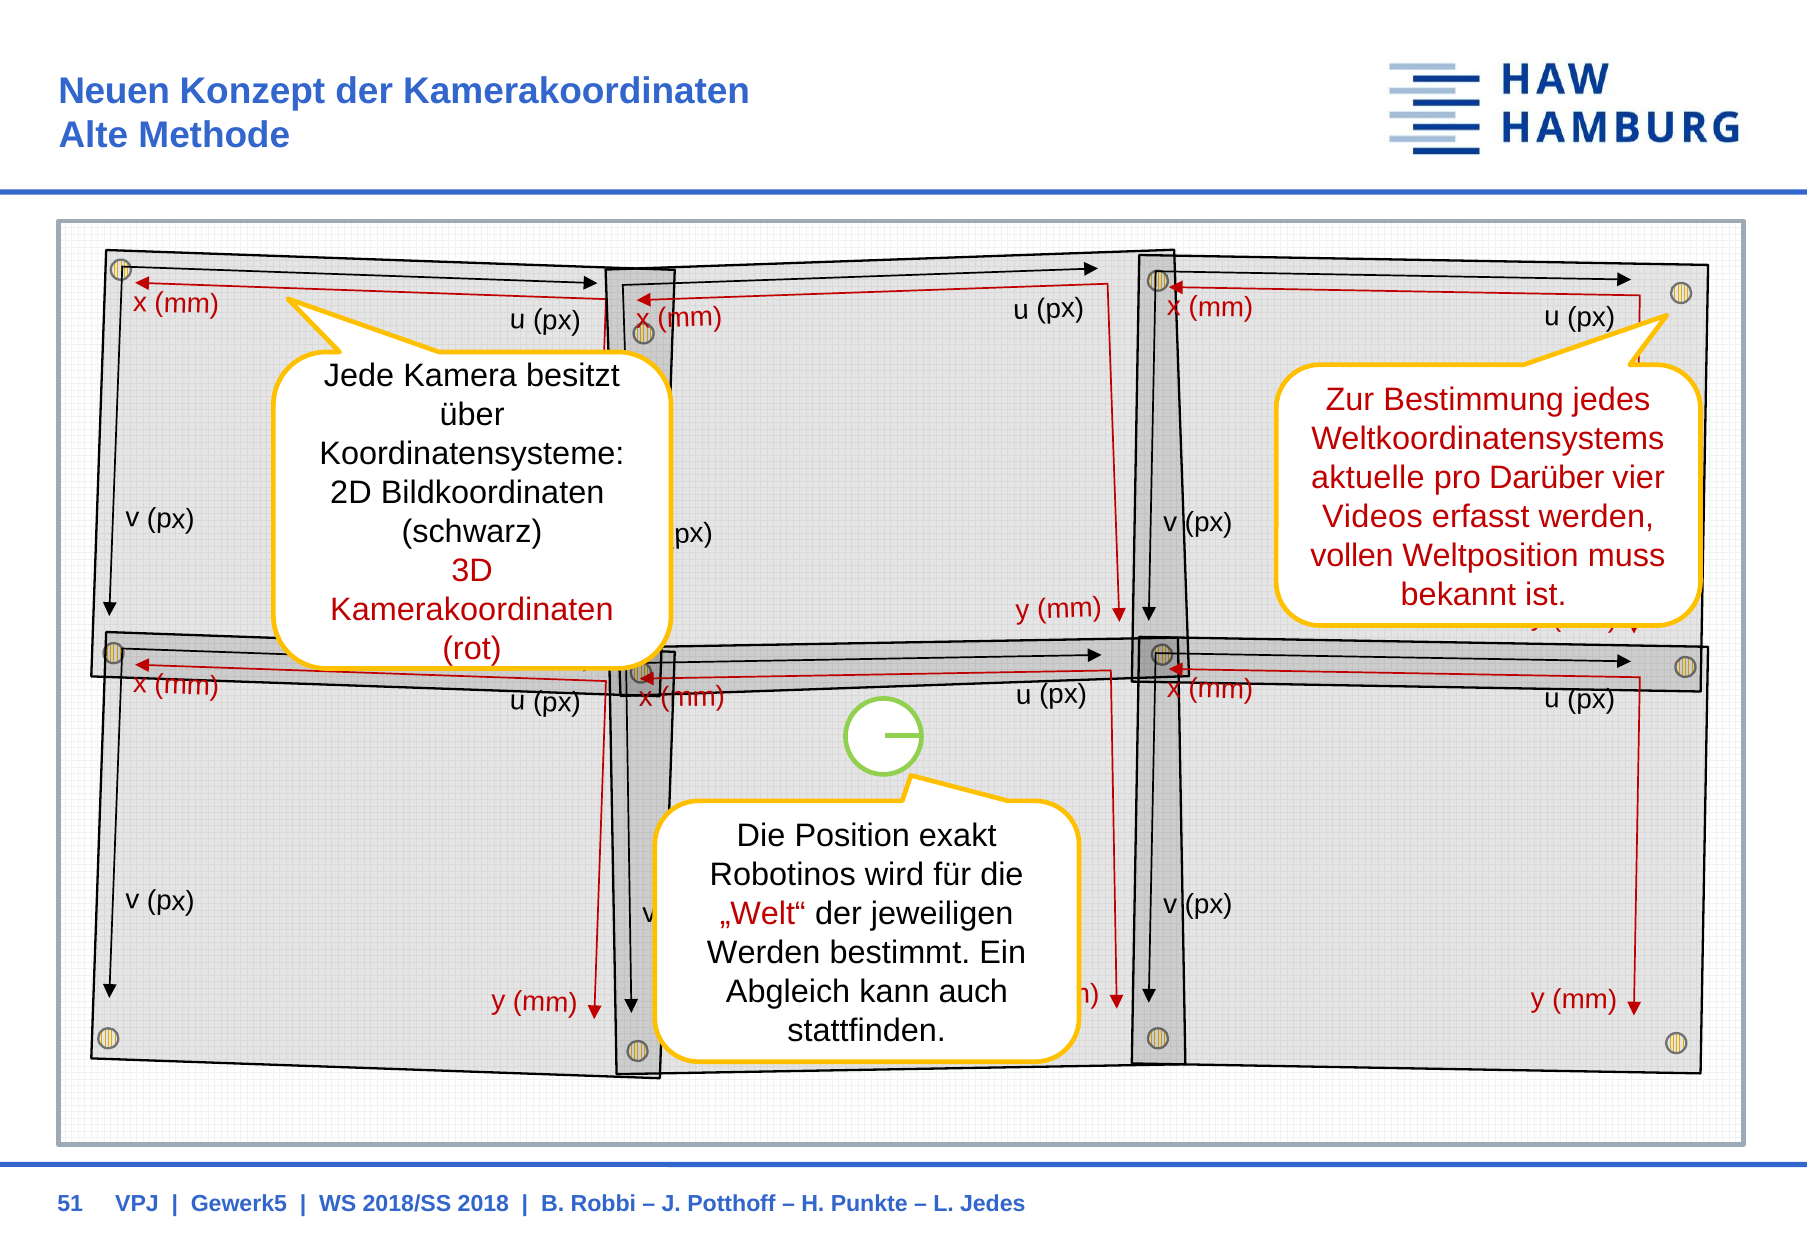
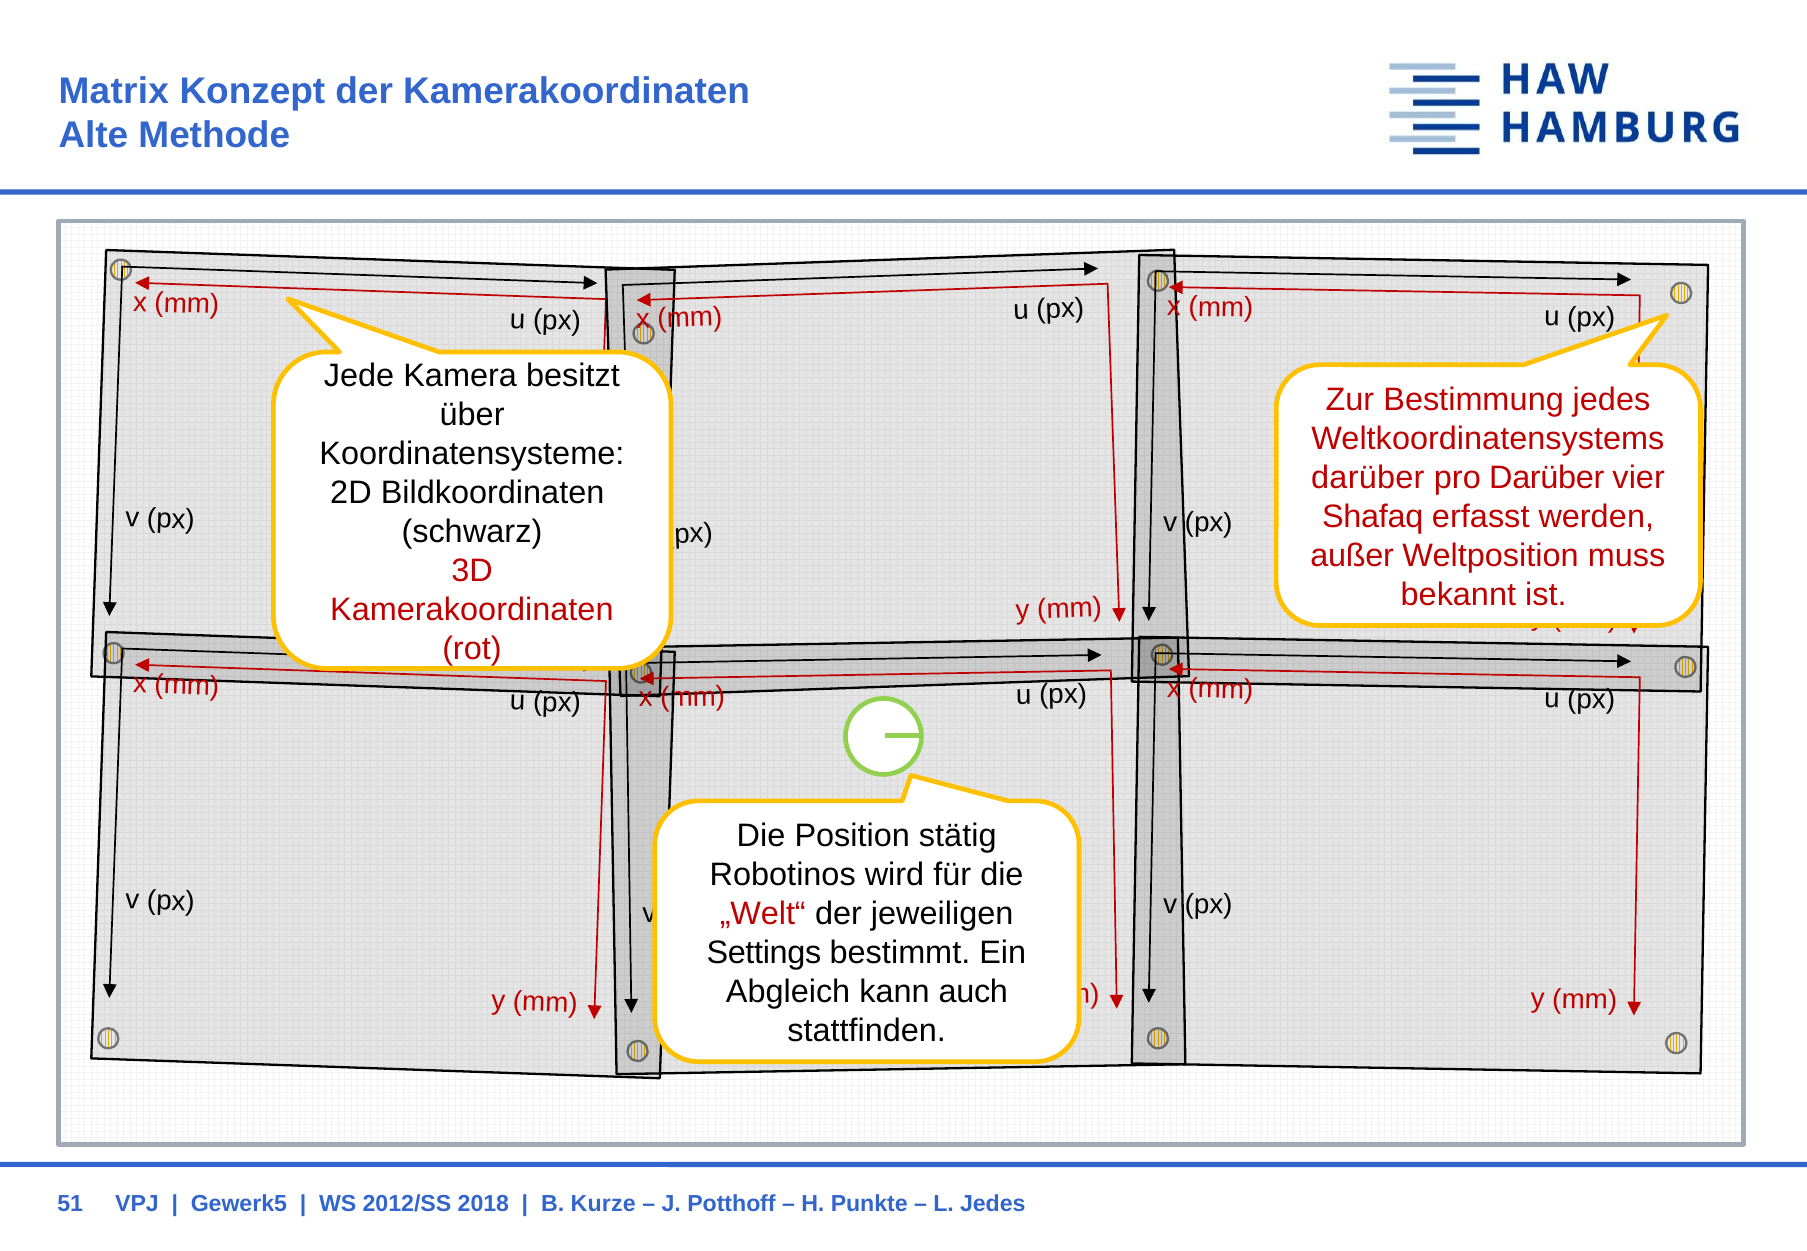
Neuen: Neuen -> Matrix
aktuelle at (1368, 478): aktuelle -> darüber
Videos: Videos -> Shafaq
vollen: vollen -> außer
exakt: exakt -> stätig
Werden at (764, 953): Werden -> Settings
2018/SS: 2018/SS -> 2012/SS
Robbi: Robbi -> Kurze
